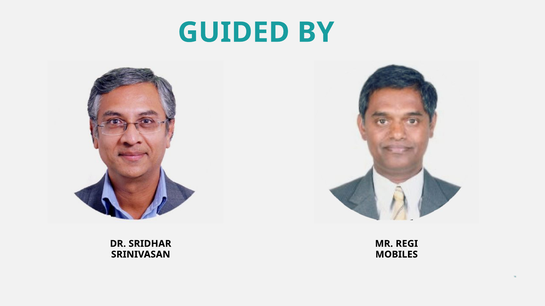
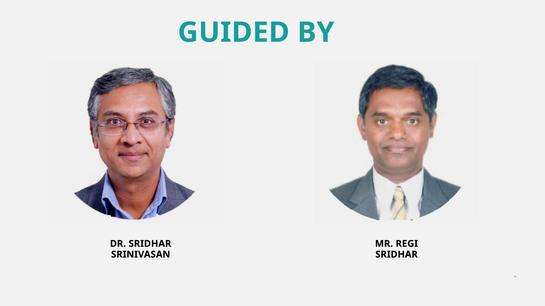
MOBILES at (397, 255): MOBILES -> SRIDHAR
